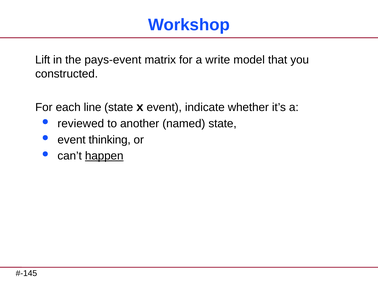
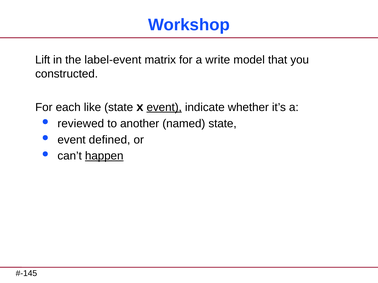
pays-event: pays-event -> label-event
line: line -> like
event at (164, 107) underline: none -> present
thinking: thinking -> defined
